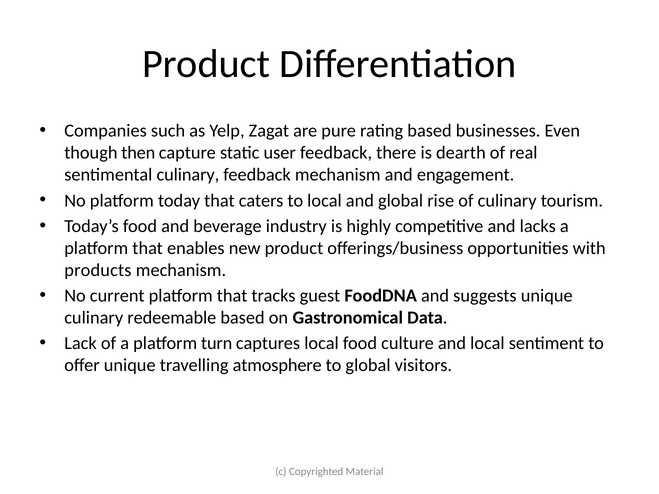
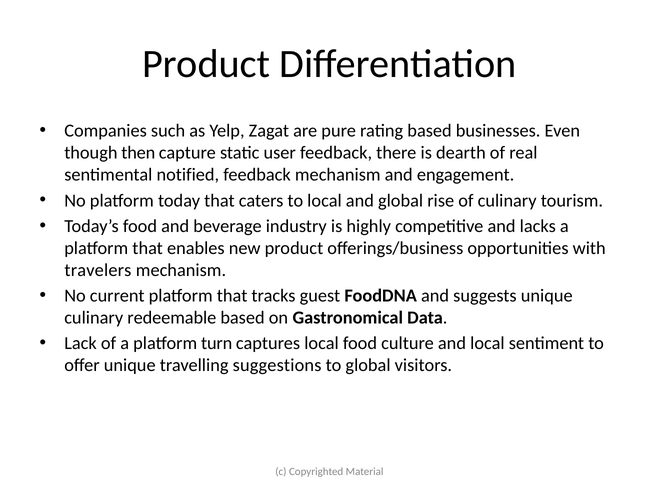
sentimental culinary: culinary -> notified
products: products -> travelers
atmosphere: atmosphere -> suggestions
